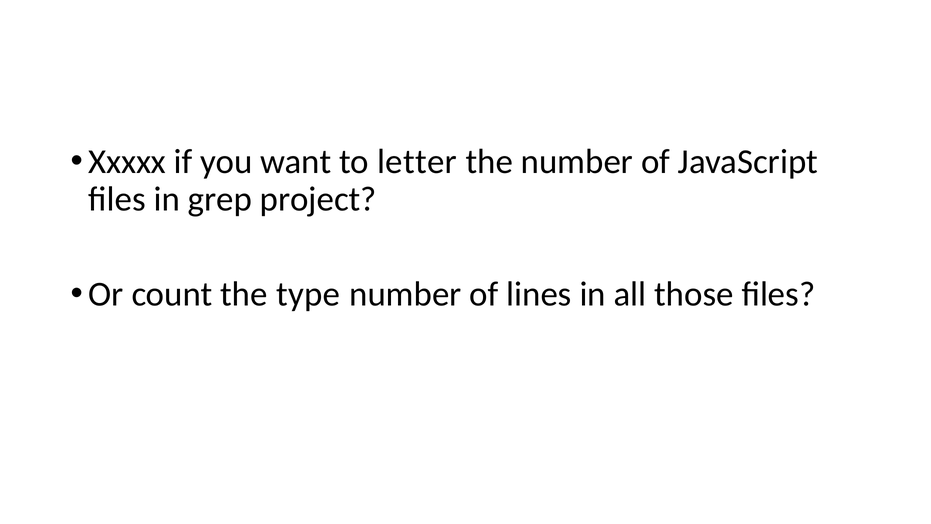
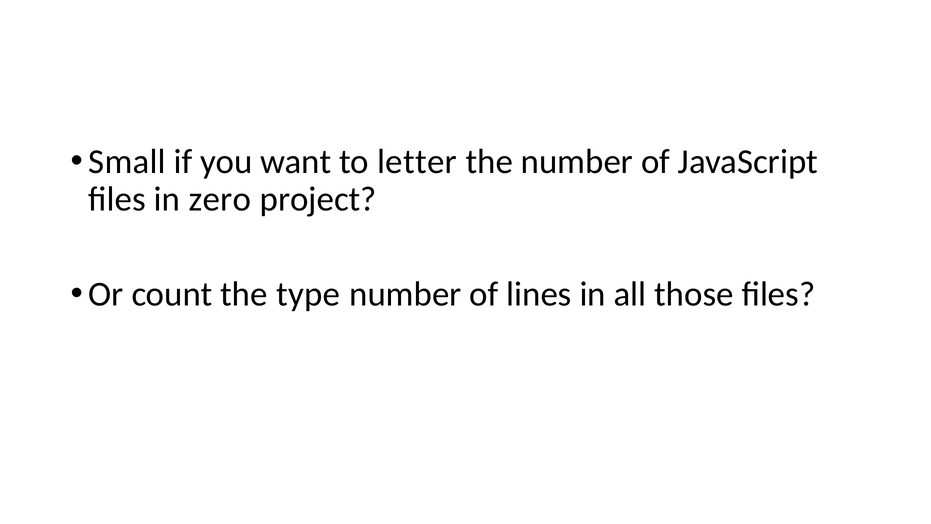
Xxxxx: Xxxxx -> Small
grep: grep -> zero
